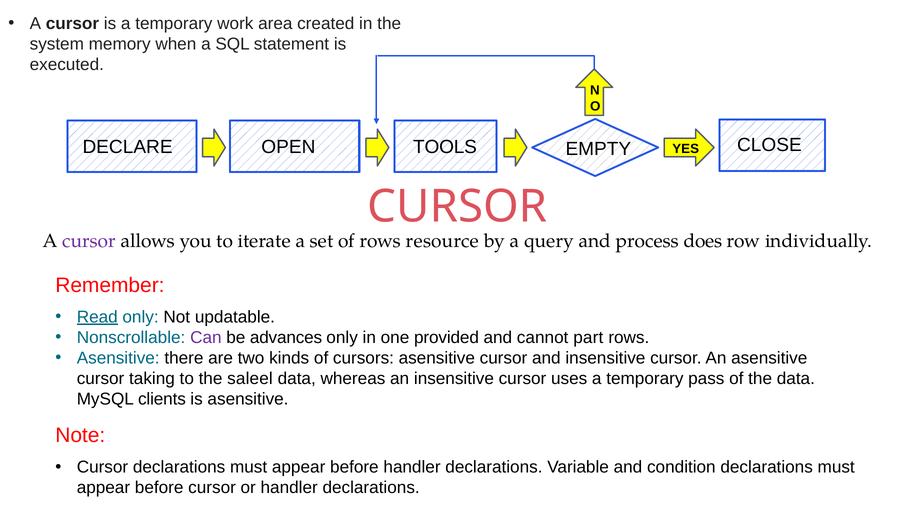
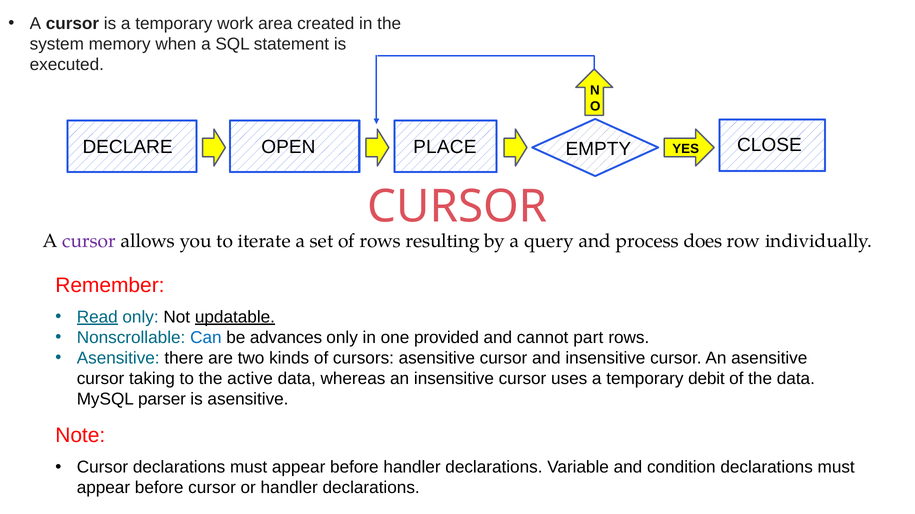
TOOLS: TOOLS -> PLACE
resource: resource -> resulting
updatable underline: none -> present
Can colour: purple -> blue
saleel: saleel -> active
pass: pass -> debit
clients: clients -> parser
